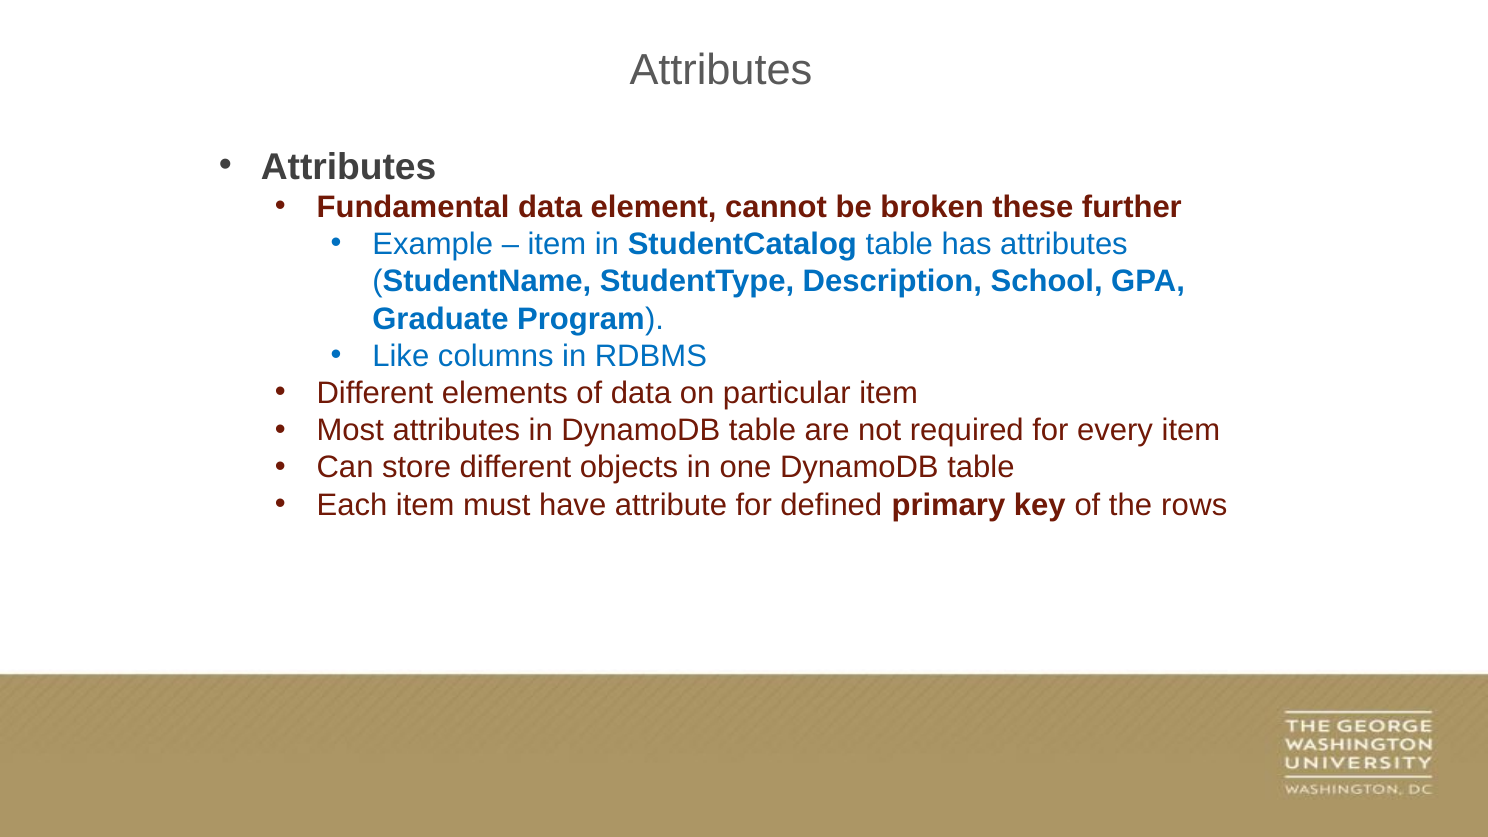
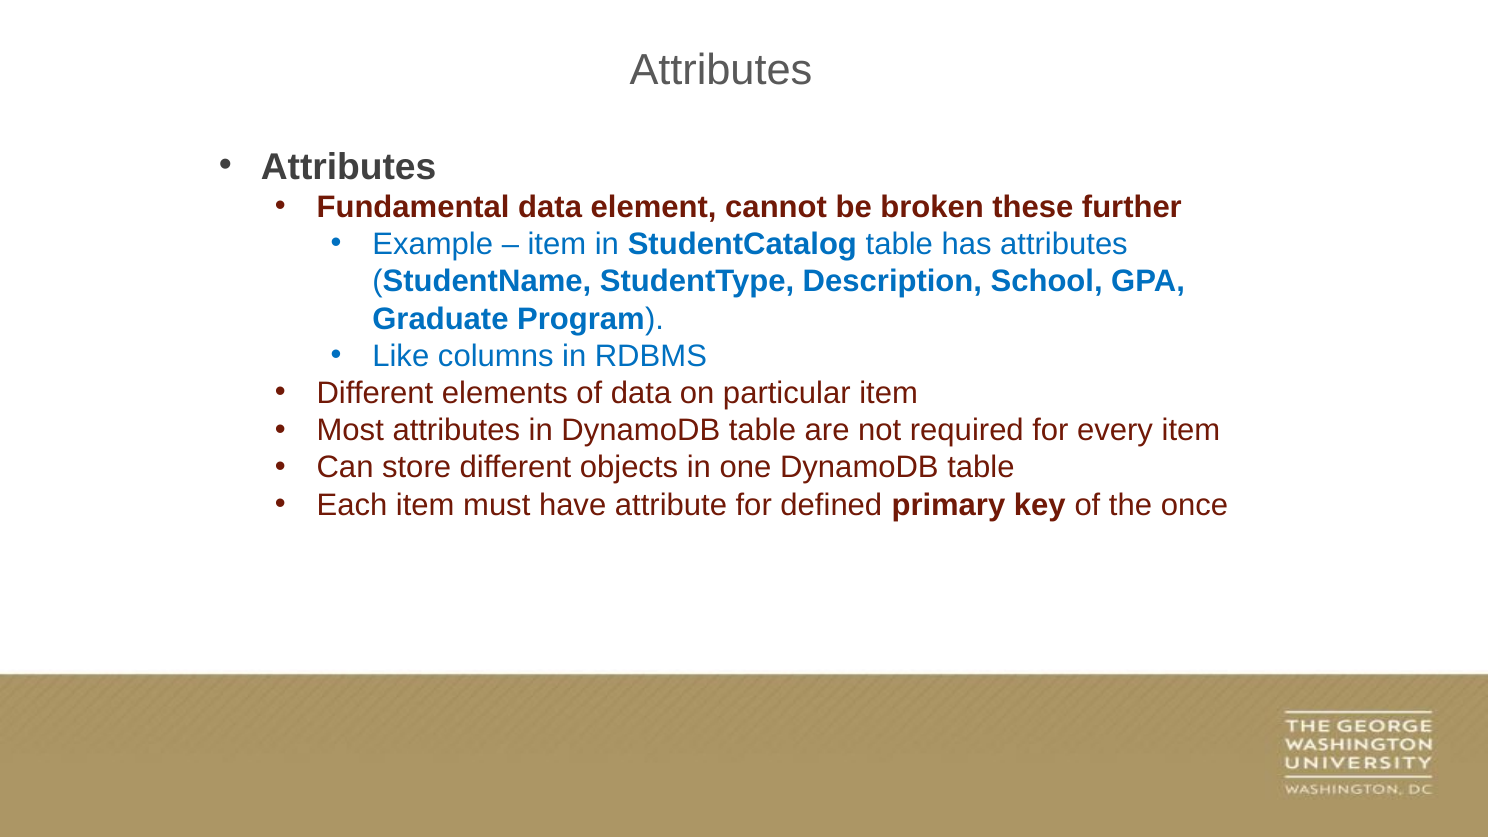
rows: rows -> once
